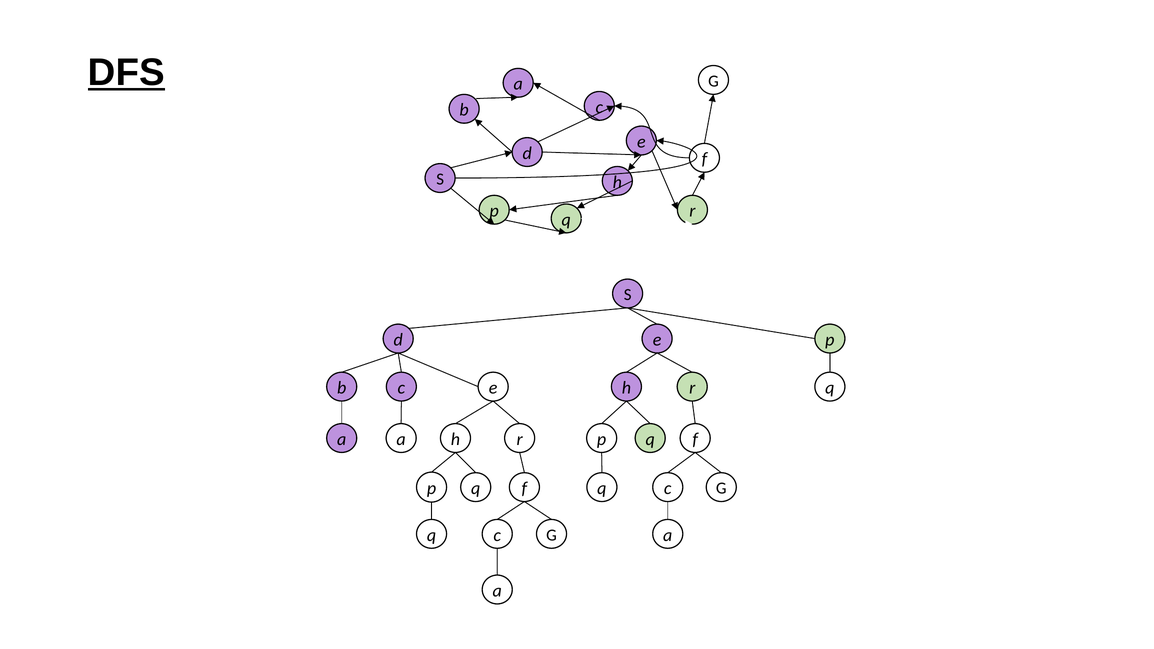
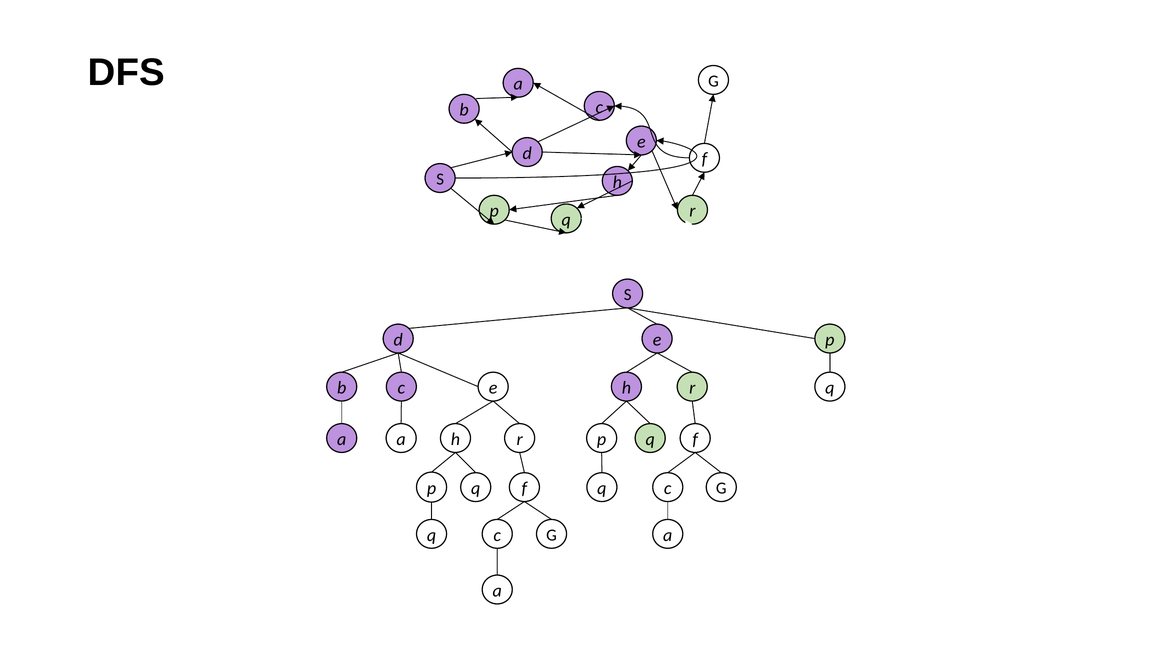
DFS underline: present -> none
